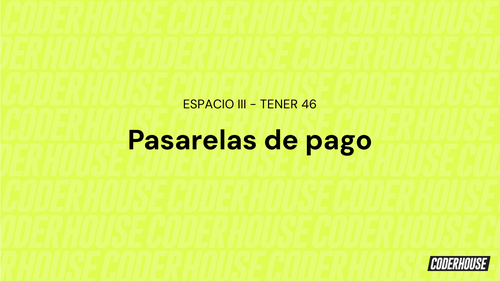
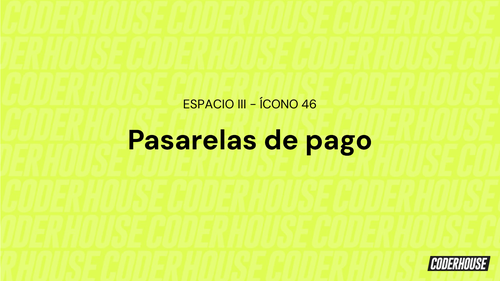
TENER: TENER -> ÍCONO
